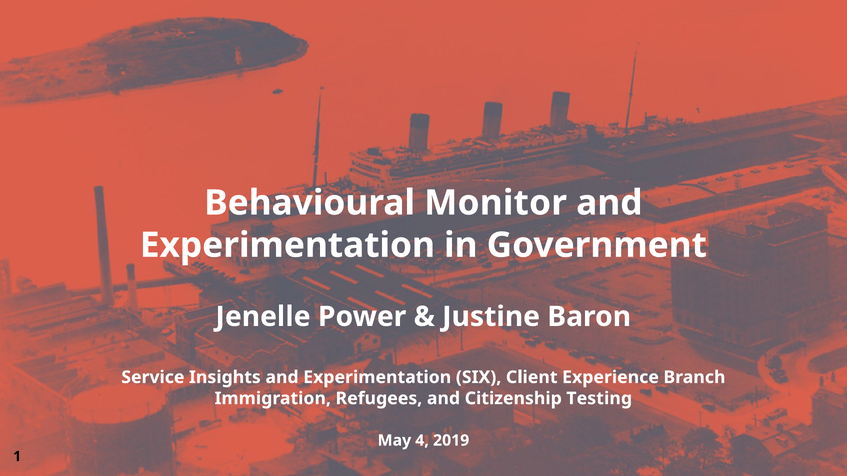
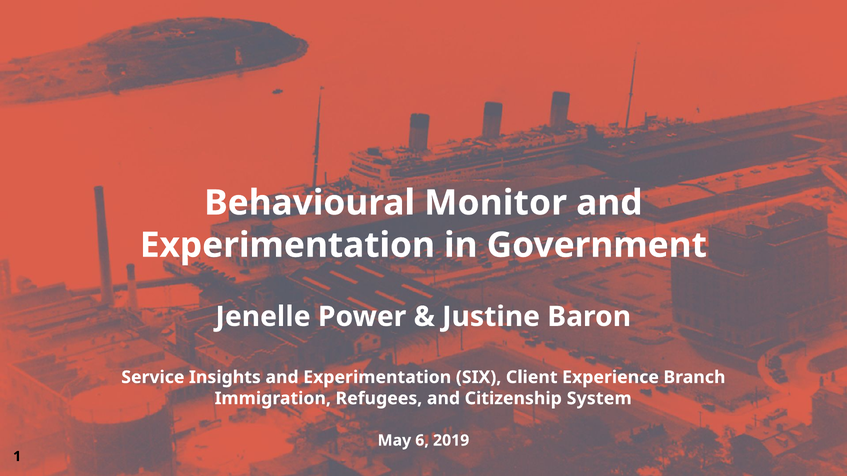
Testing: Testing -> System
4: 4 -> 6
